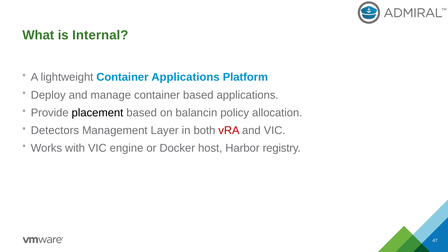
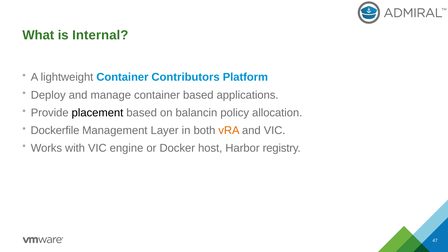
Container Applications: Applications -> Contributors
Detectors: Detectors -> Dockerfile
vRA colour: red -> orange
